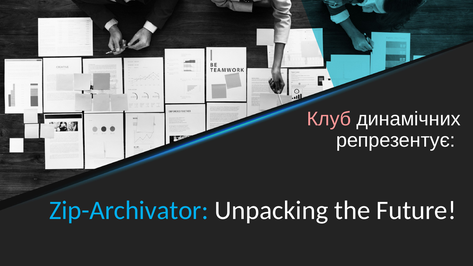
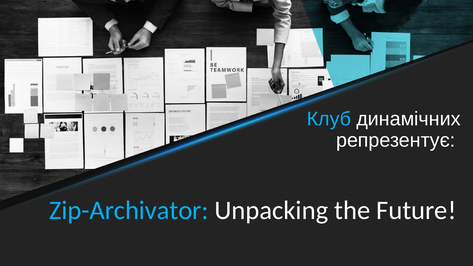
Клуб colour: pink -> light blue
